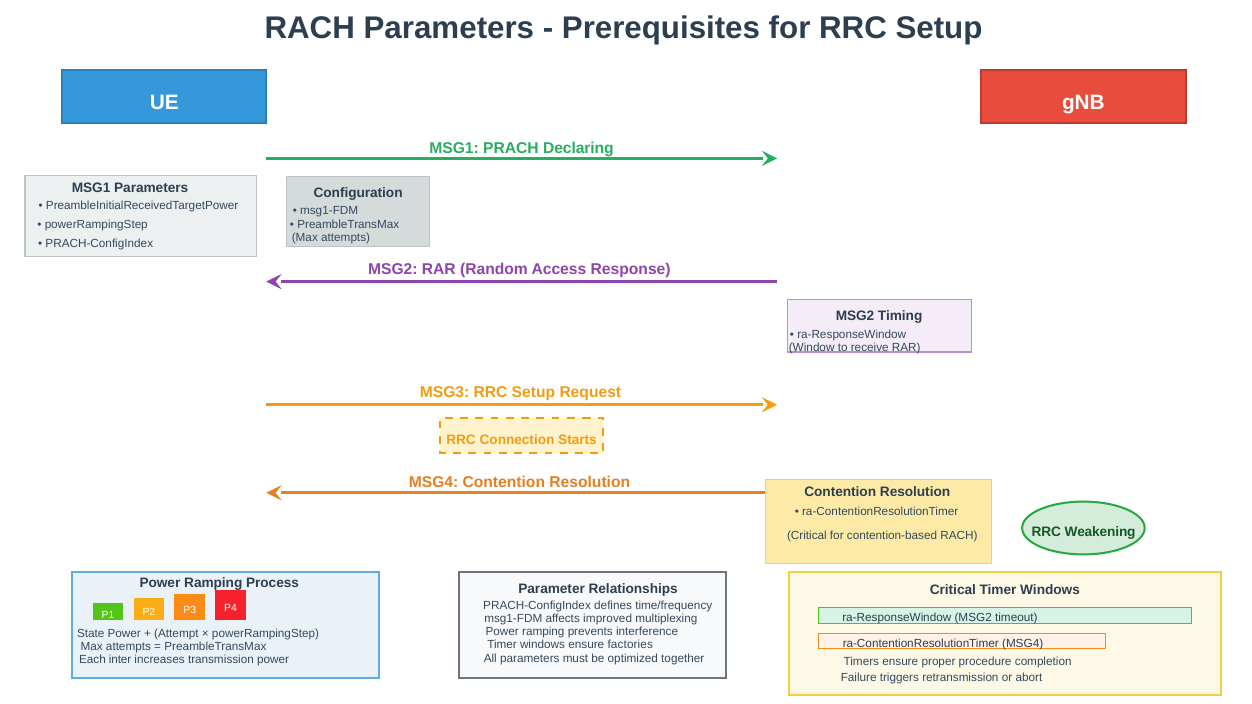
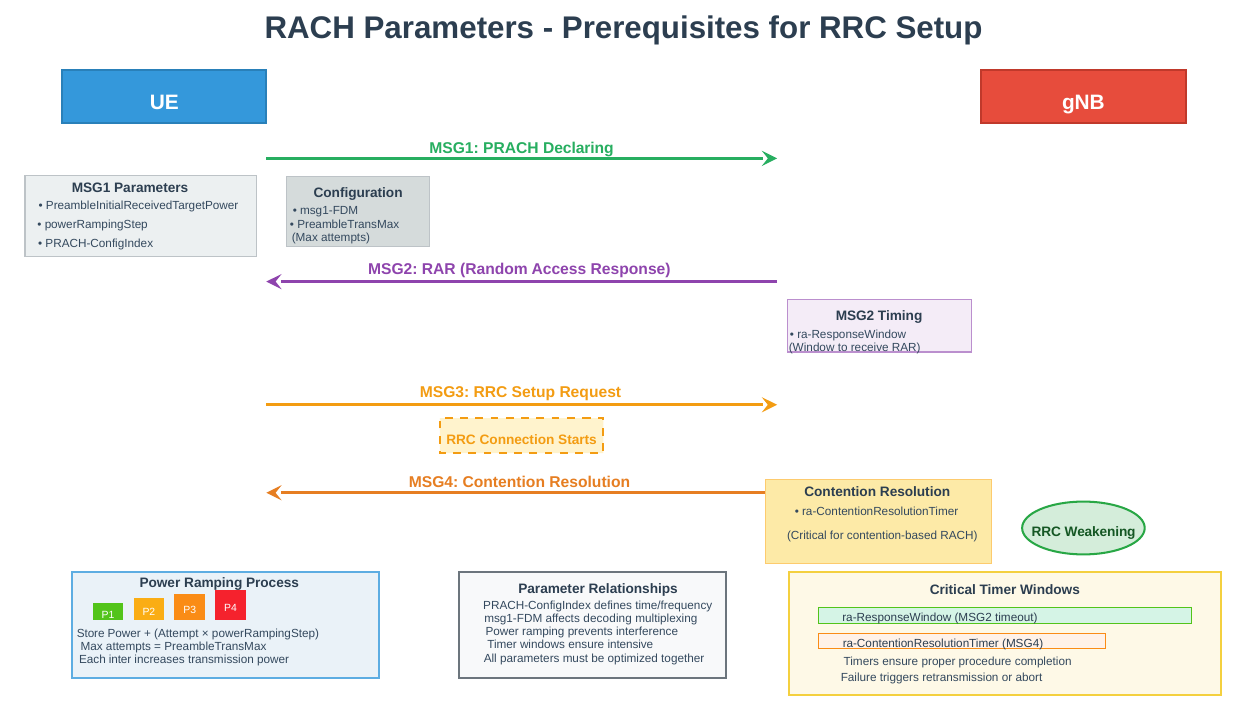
improved: improved -> decoding
State: State -> Store
factories: factories -> intensive
